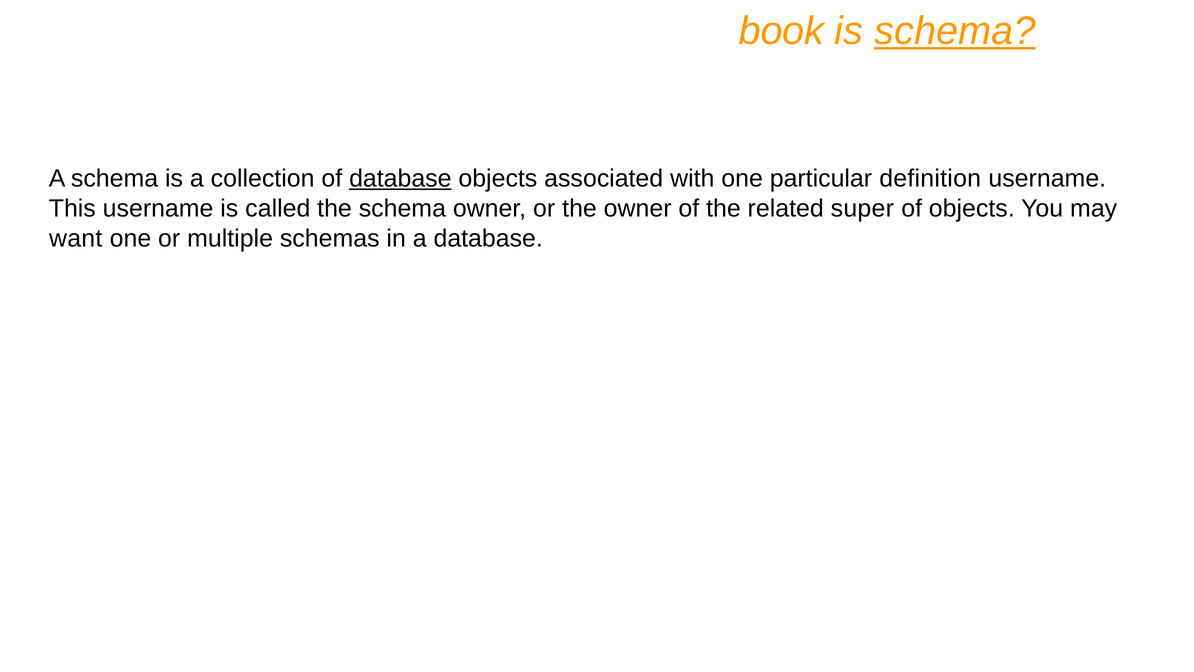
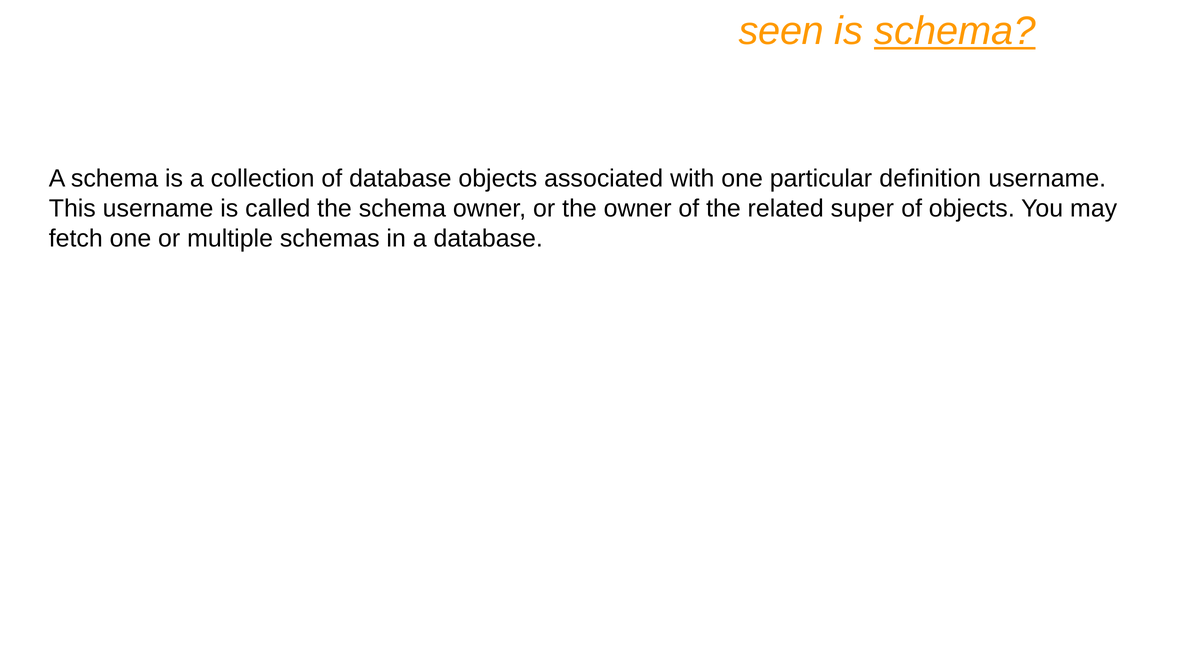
book: book -> seen
database at (400, 179) underline: present -> none
want: want -> fetch
